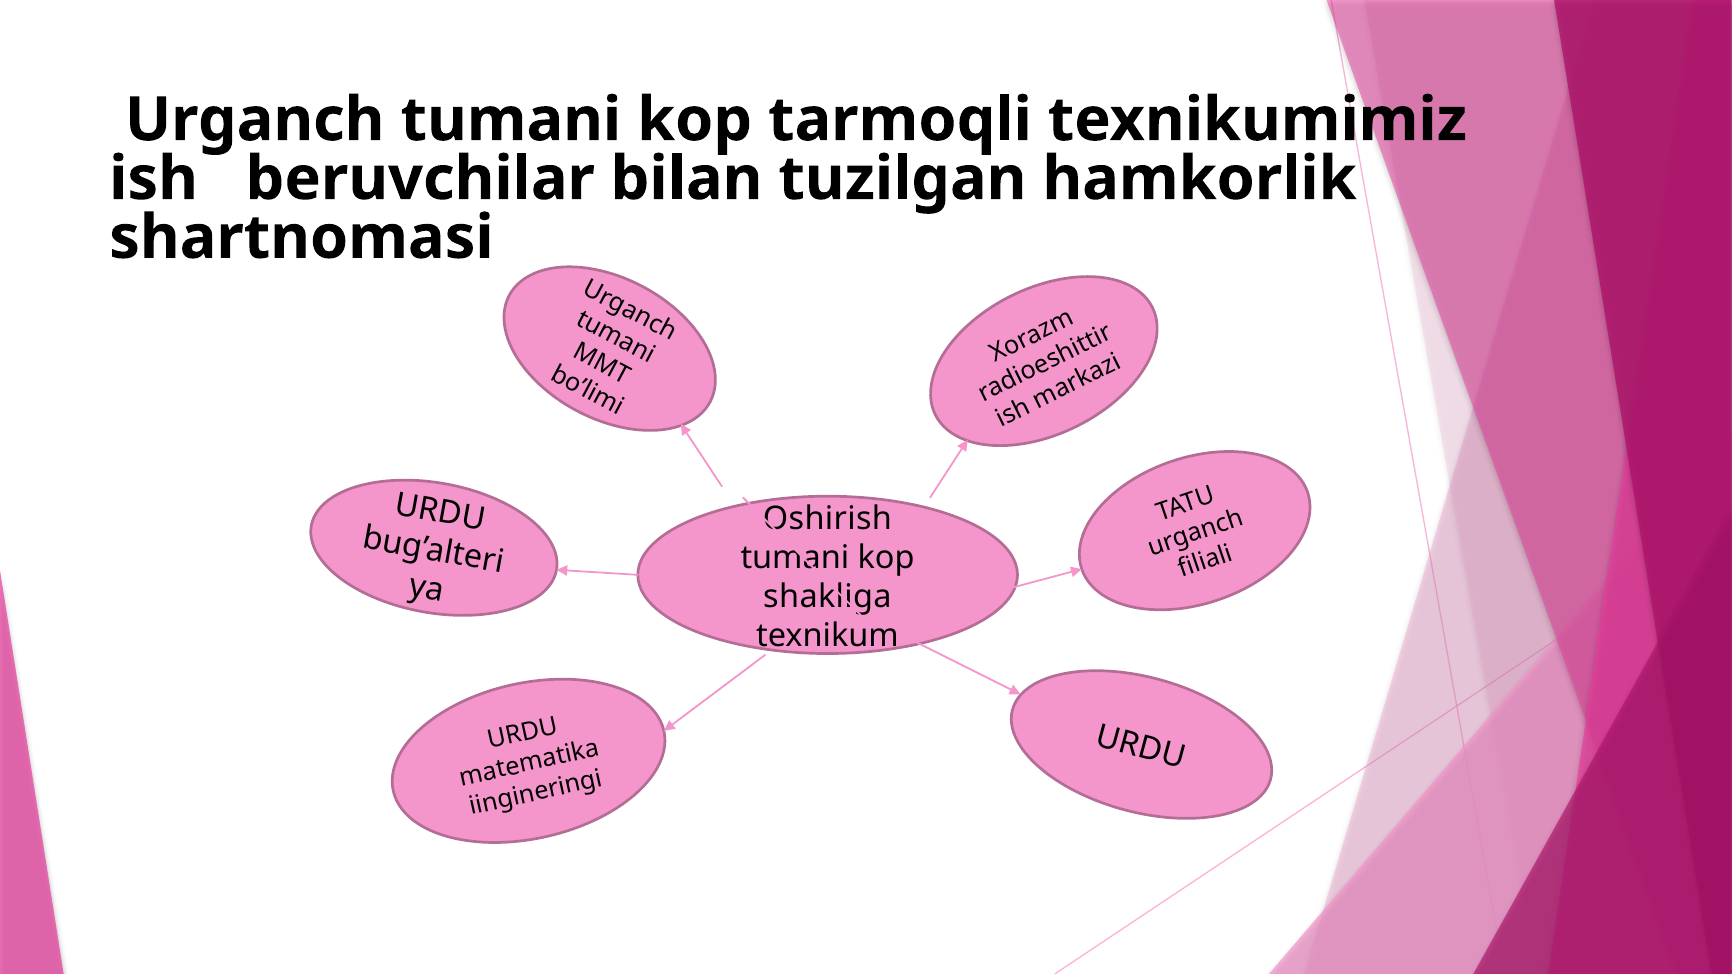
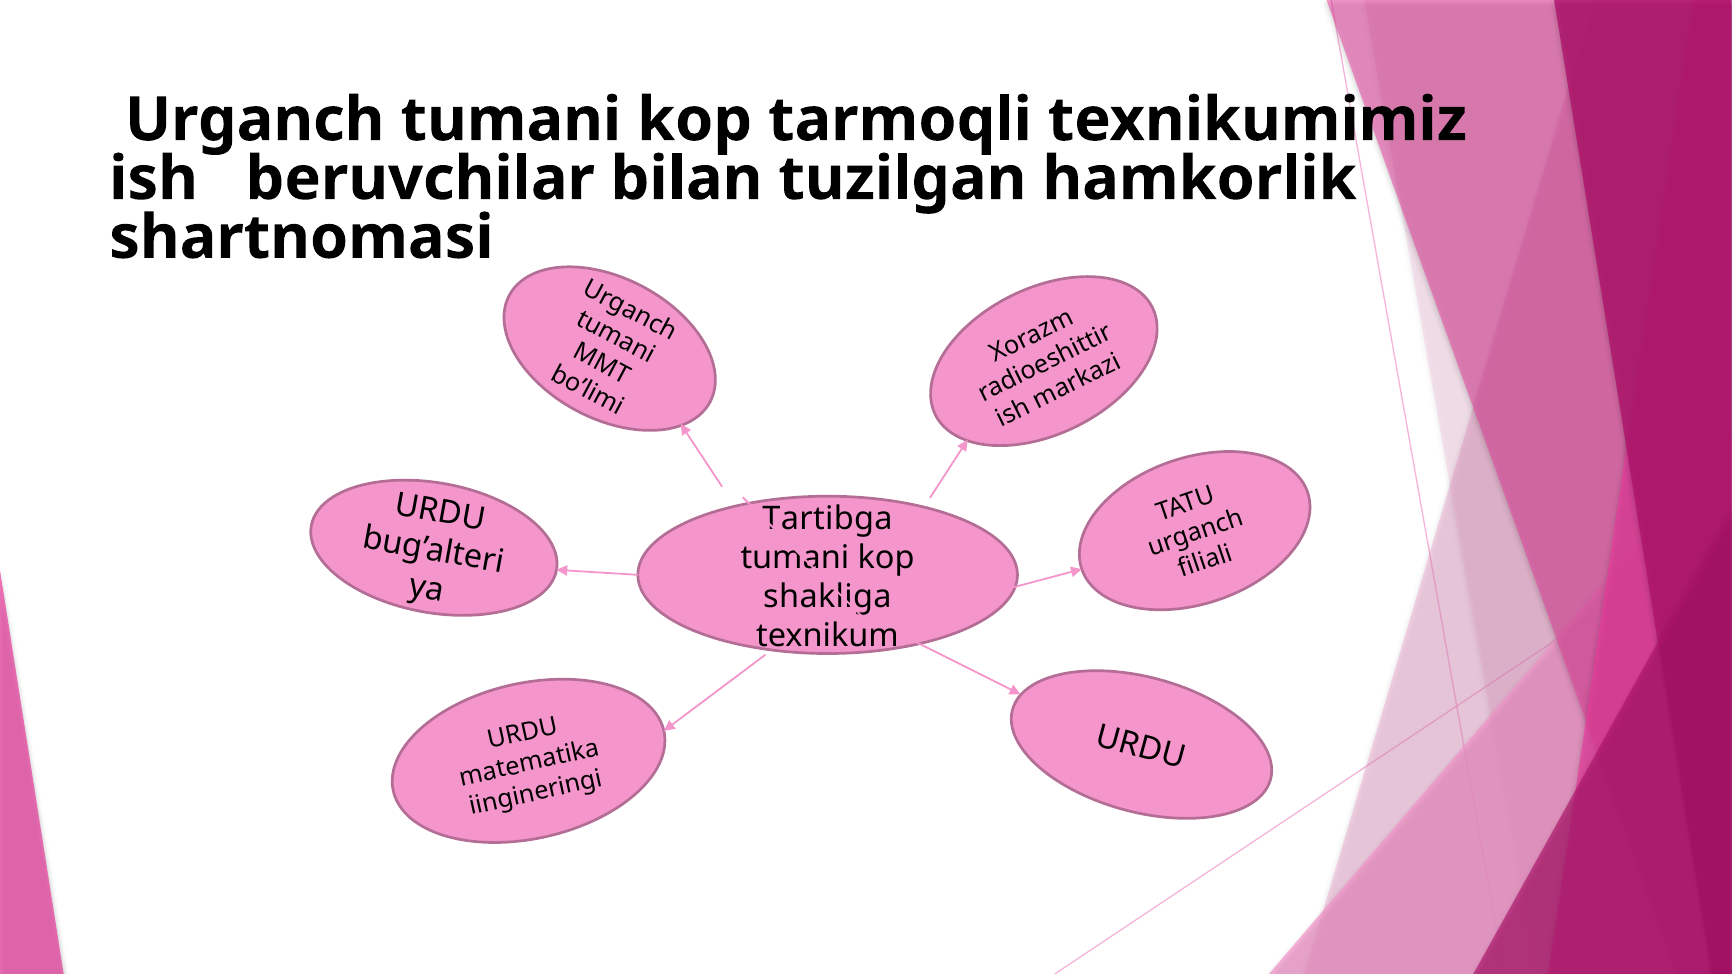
Oshirish: Oshirish -> Tartibga
